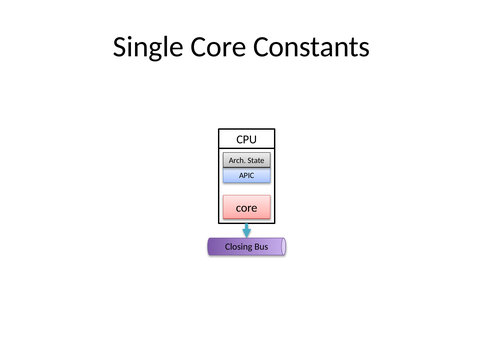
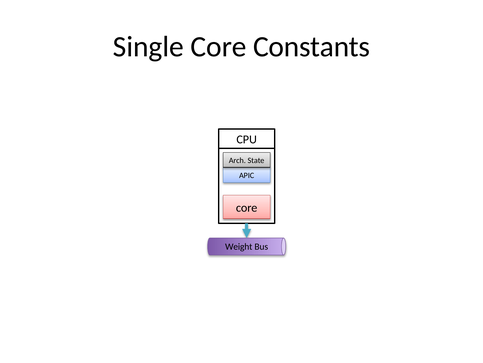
Closing: Closing -> Weight
